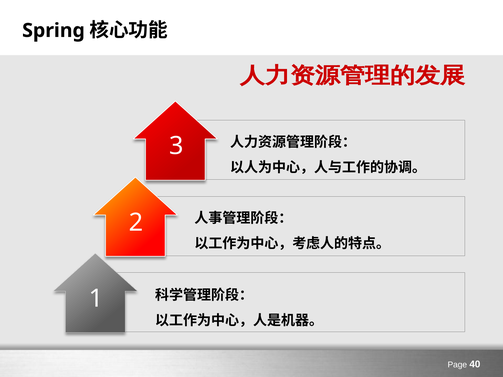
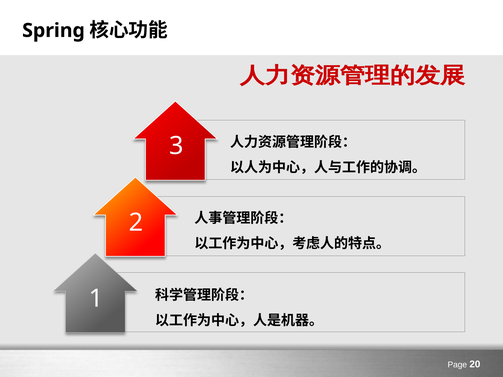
40: 40 -> 20
